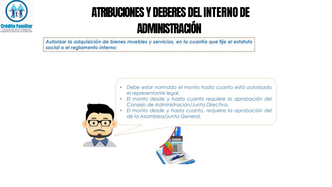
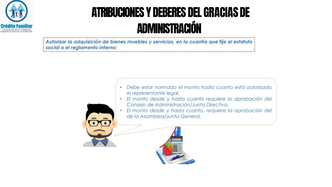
INTERNO: INTERNO -> GRACIAS
